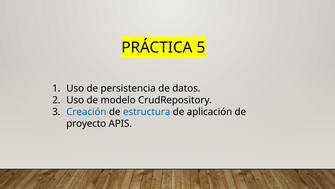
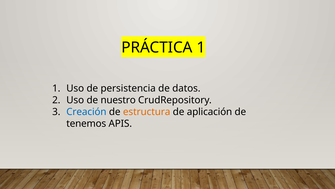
PRÁCTICA 5: 5 -> 1
modelo: modelo -> nuestro
estructura colour: blue -> orange
proyecto: proyecto -> tenemos
